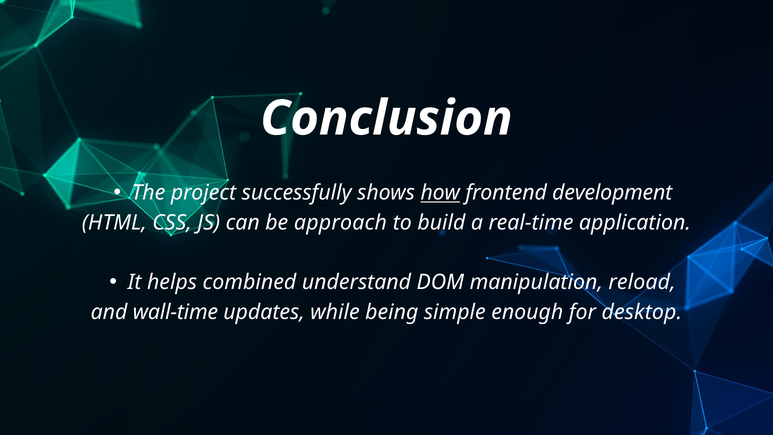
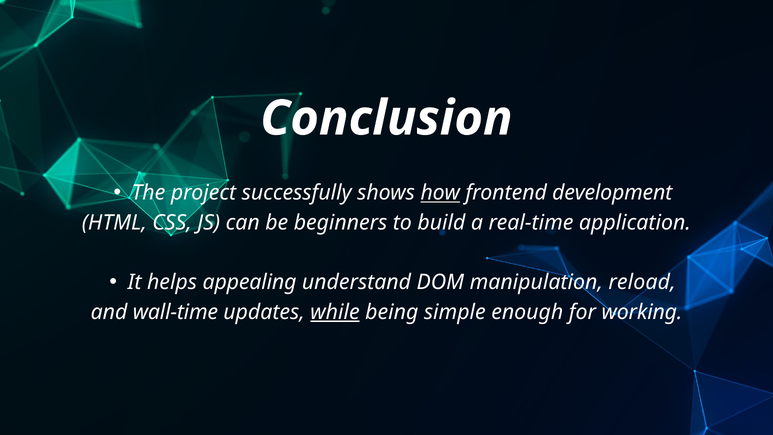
approach: approach -> beginners
combined: combined -> appealing
while underline: none -> present
desktop: desktop -> working
